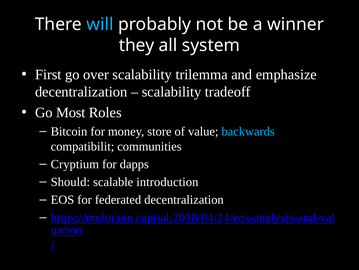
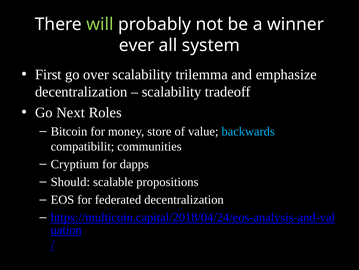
will colour: light blue -> light green
they: they -> ever
Most: Most -> Next
introduction: introduction -> propositions
